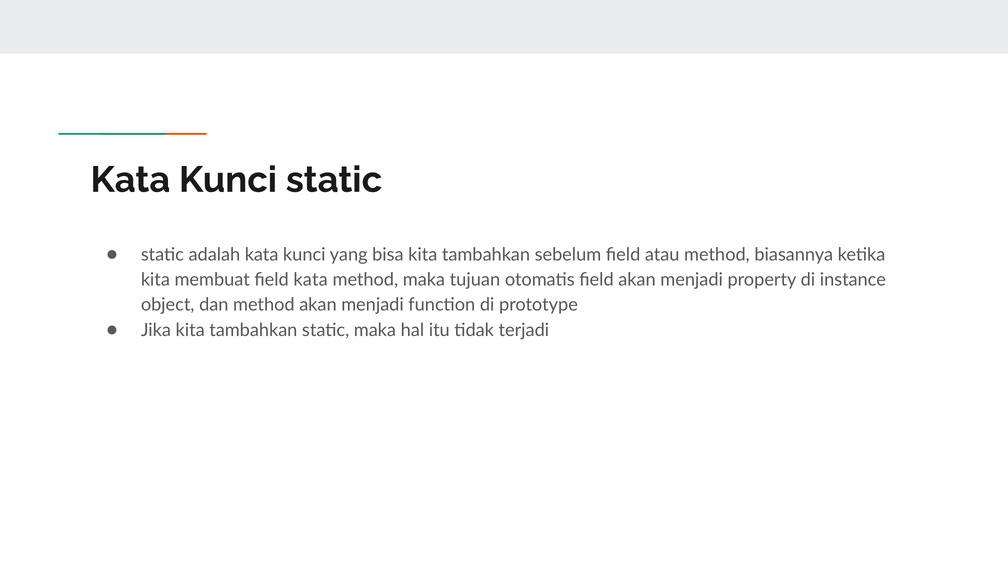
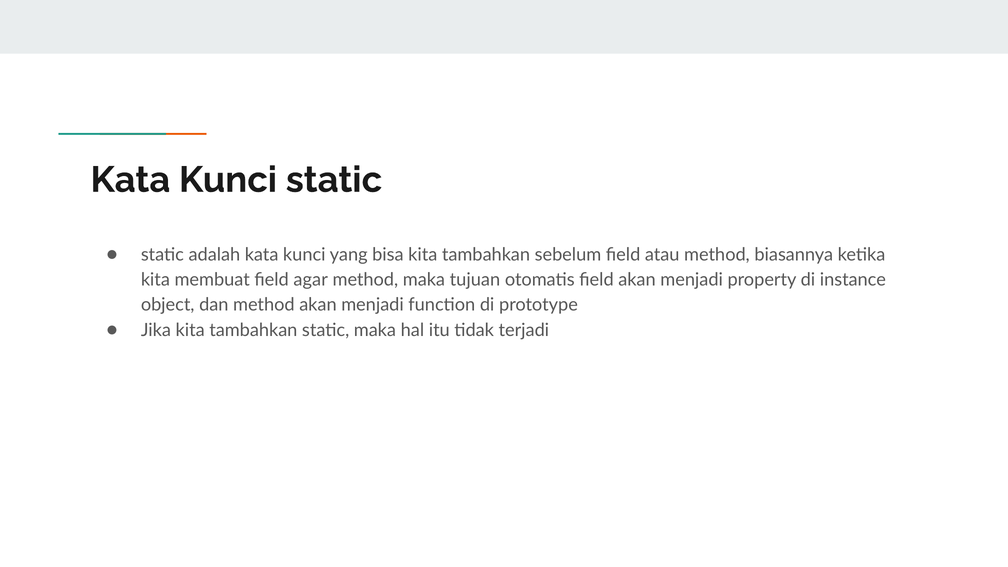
field kata: kata -> agar
